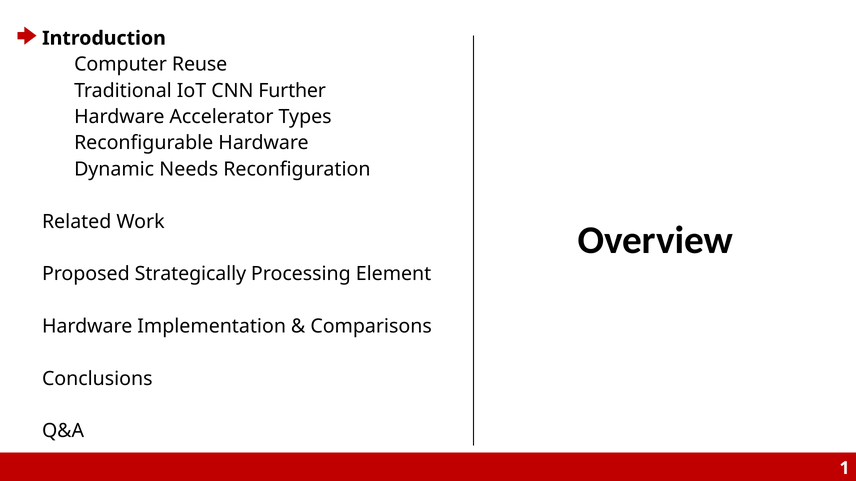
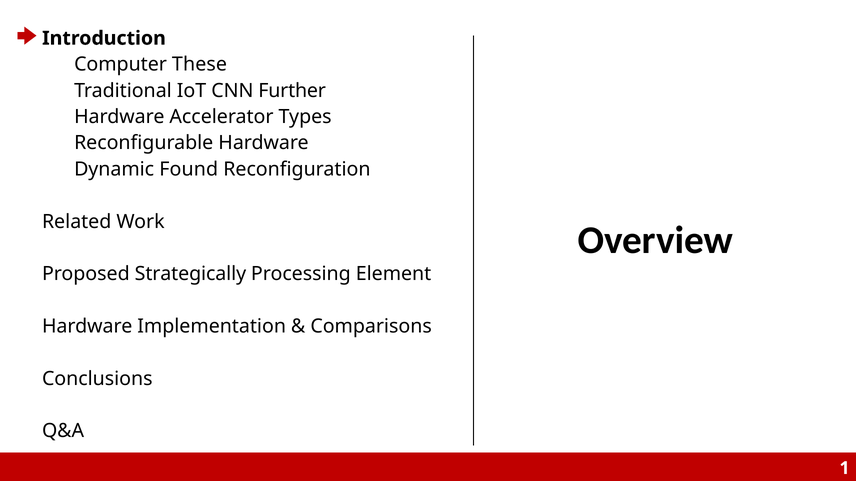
Reuse: Reuse -> These
Needs: Needs -> Found
